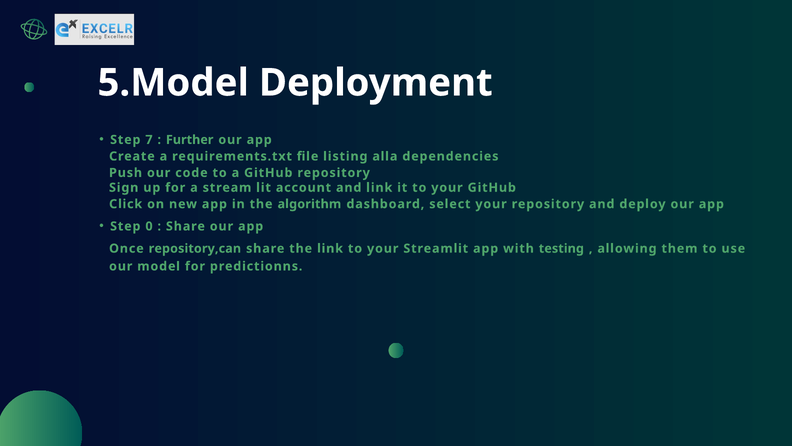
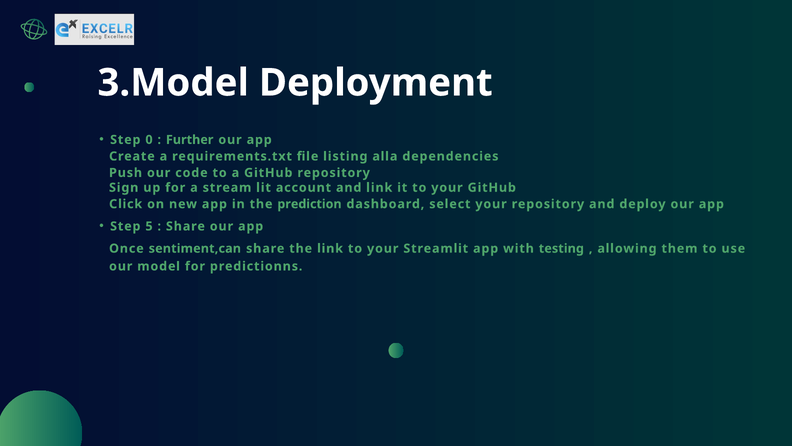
5.Model: 5.Model -> 3.Model
7: 7 -> 0
algorithm: algorithm -> prediction
0: 0 -> 5
repository,can: repository,can -> sentiment,can
